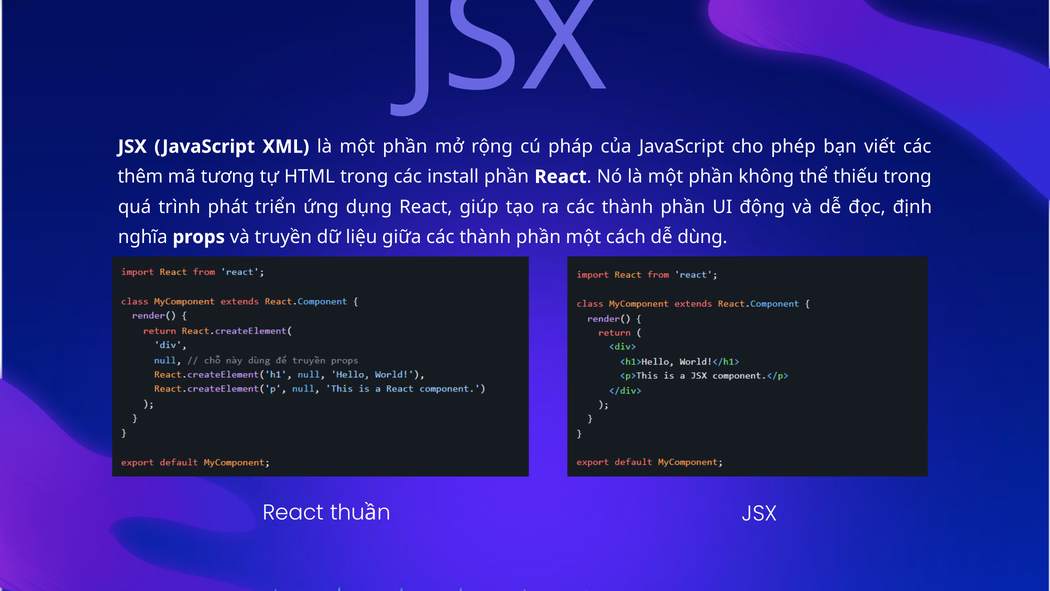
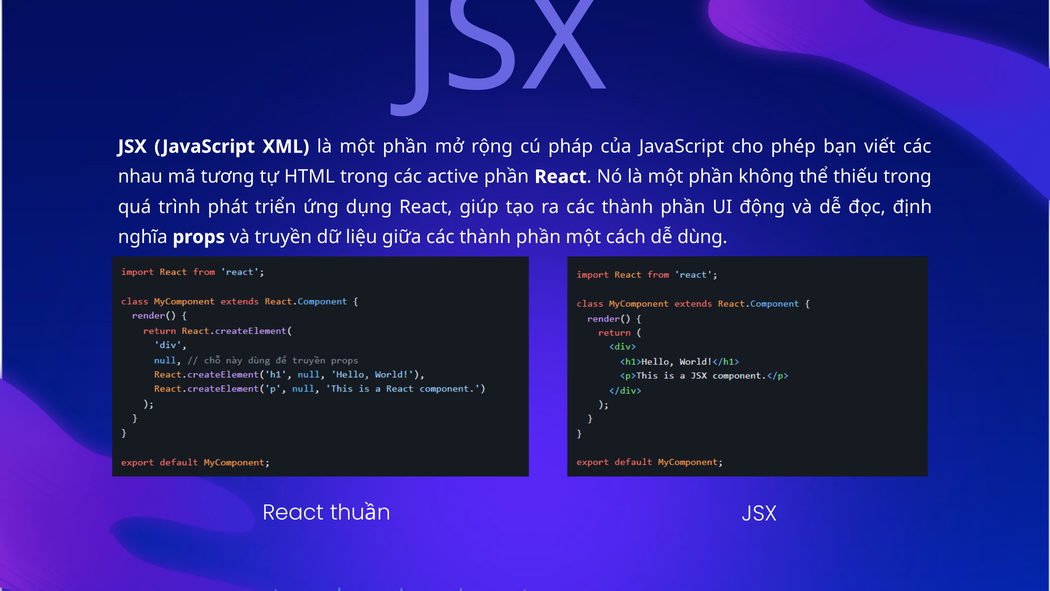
thêm: thêm -> nhau
install: install -> active
